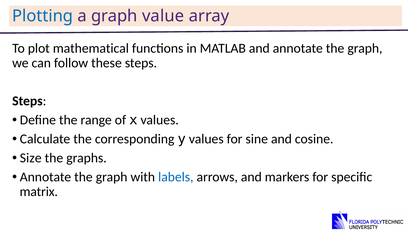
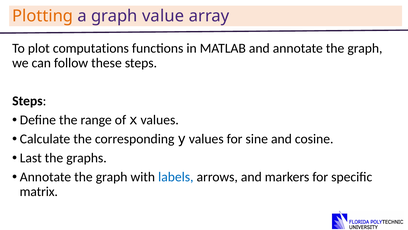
Plotting colour: blue -> orange
mathematical: mathematical -> computations
Size: Size -> Last
